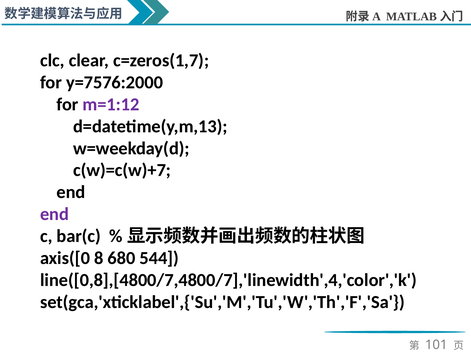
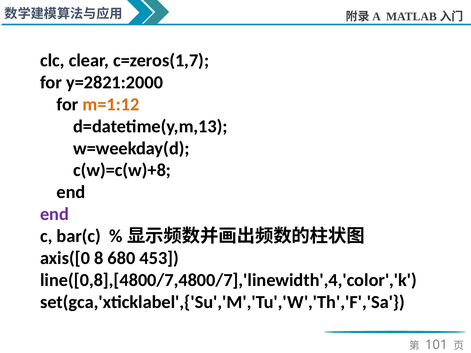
y=7576:2000: y=7576:2000 -> y=2821:2000
m=1:12 colour: purple -> orange
c(w)=c(w)+7: c(w)=c(w)+7 -> c(w)=c(w)+8
544: 544 -> 453
